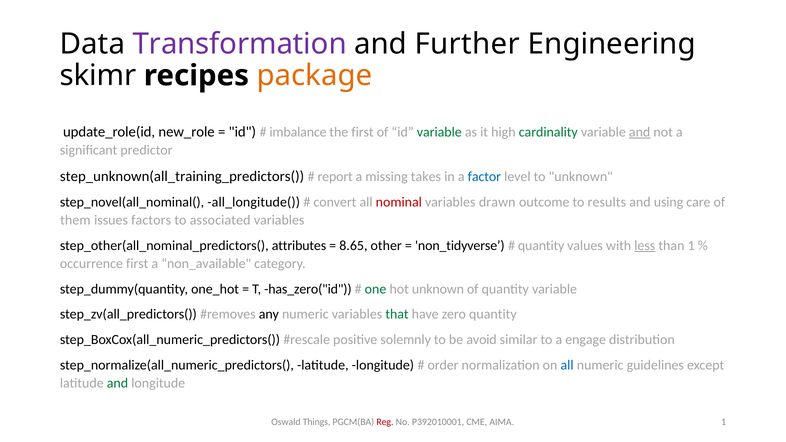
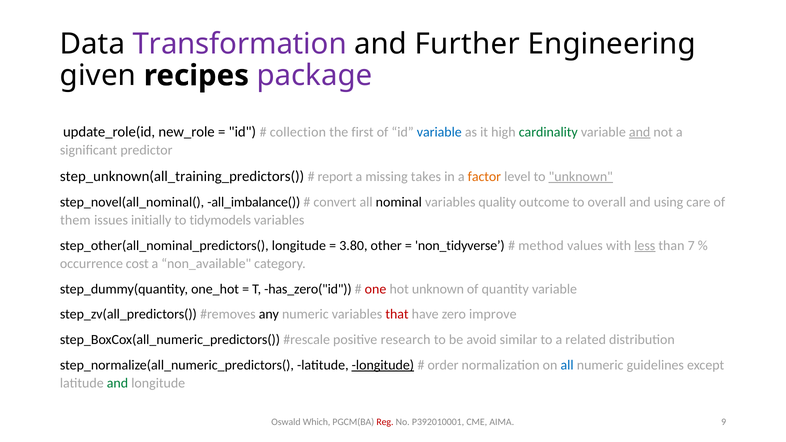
skimr: skimr -> given
package colour: orange -> purple
imbalance: imbalance -> collection
variable at (439, 132) colour: green -> blue
factor colour: blue -> orange
unknown at (581, 177) underline: none -> present
all_longitude(: all_longitude( -> all_imbalance(
nominal colour: red -> black
drawn: drawn -> quality
results: results -> overall
factors: factors -> initially
associated: associated -> tidymodels
step_other(all_nominal_predictors( attributes: attributes -> longitude
8.65: 8.65 -> 3.80
quantity at (541, 246): quantity -> method
than 1: 1 -> 7
occurrence first: first -> cost
one colour: green -> red
that colour: green -> red
zero quantity: quantity -> improve
solemnly: solemnly -> research
engage: engage -> related
longitude at (383, 365) underline: none -> present
Things: Things -> Which
AIMA 1: 1 -> 9
